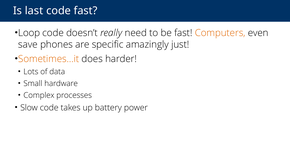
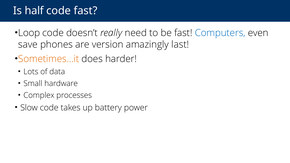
last: last -> half
Computers colour: orange -> blue
specific: specific -> version
just: just -> last
